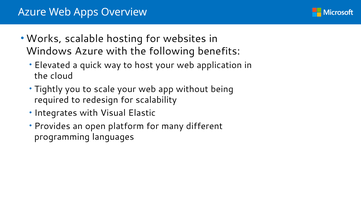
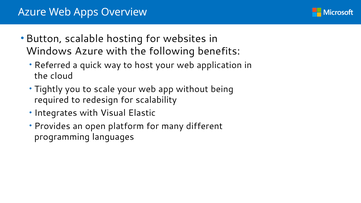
Works: Works -> Button
Elevated: Elevated -> Referred
